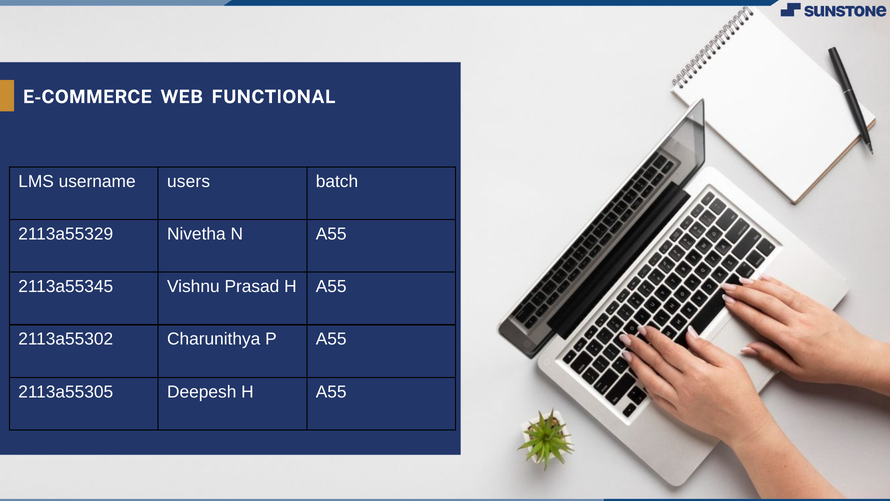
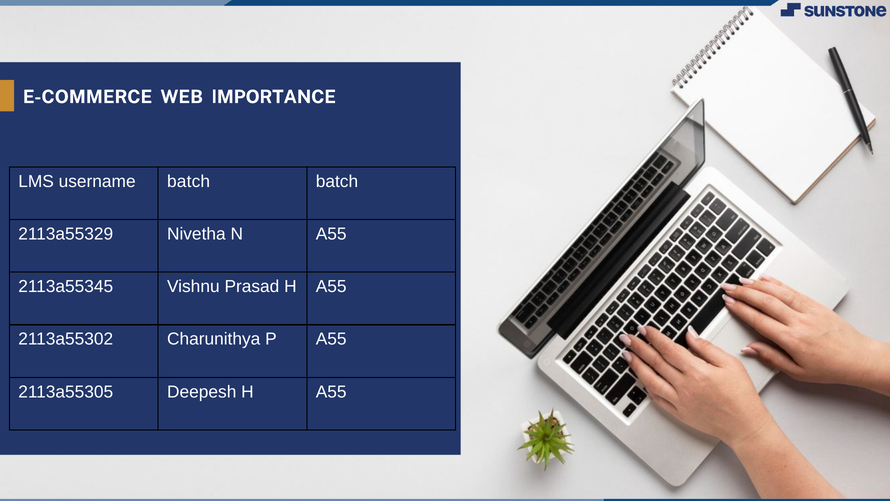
FUNCTIONAL: FUNCTIONAL -> IMPORTANCE
username users: users -> batch
